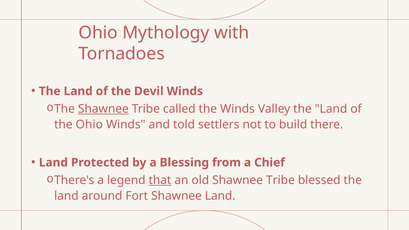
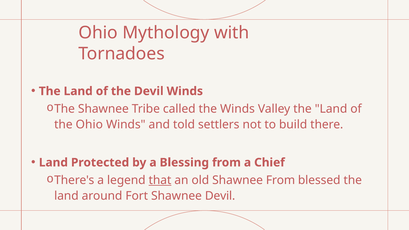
Shawnee at (103, 109) underline: present -> none
old Shawnee Tribe: Tribe -> From
Shawnee Land: Land -> Devil
